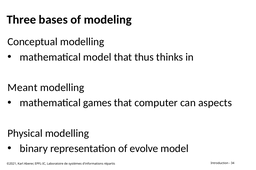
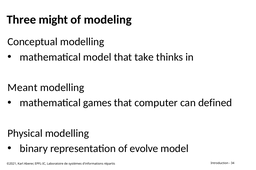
bases: bases -> might
thus: thus -> take
aspects: aspects -> defined
